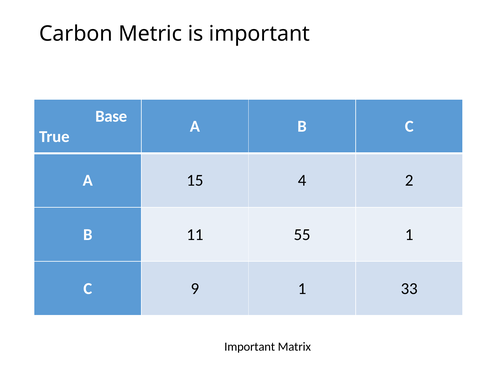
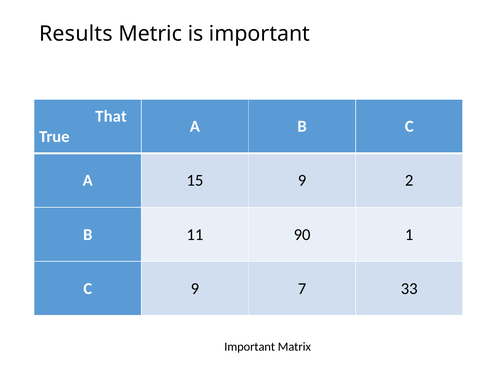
Carbon: Carbon -> Results
Base: Base -> That
15 4: 4 -> 9
55: 55 -> 90
9 1: 1 -> 7
